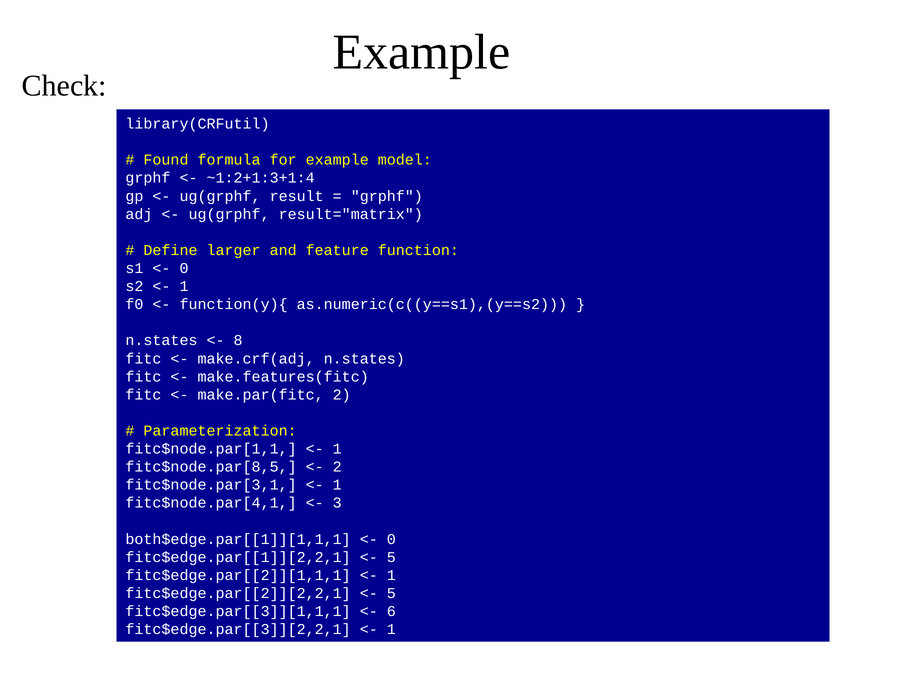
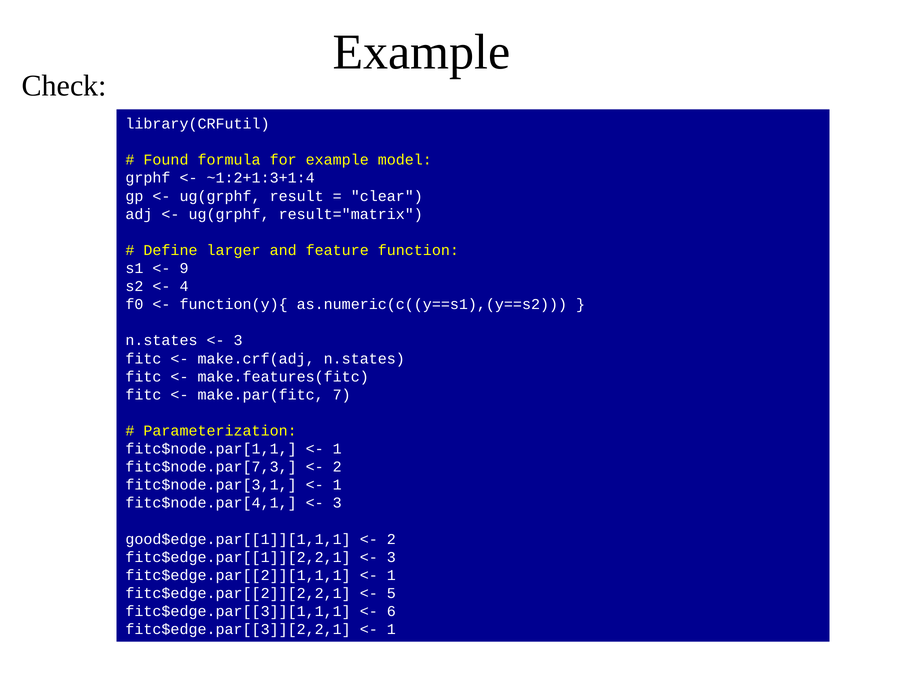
grphf at (387, 196): grphf -> clear
0 at (184, 268): 0 -> 9
1 at (184, 286): 1 -> 4
8 at (238, 340): 8 -> 3
make.par(fitc 2: 2 -> 7
fitc$node.par[8,5: fitc$node.par[8,5 -> fitc$node.par[7,3
both$edge.par[[1]][1,1,1: both$edge.par[[1]][1,1,1 -> good$edge.par[[1]][1,1,1
0 at (391, 539): 0 -> 2
5 at (391, 557): 5 -> 3
